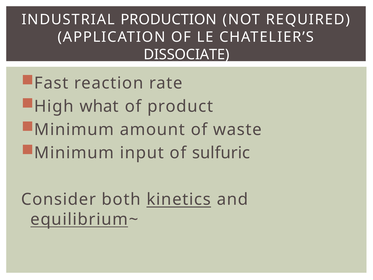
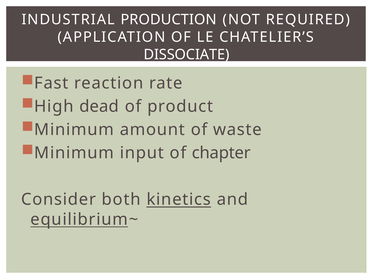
what: what -> dead
sulfuric: sulfuric -> chapter
